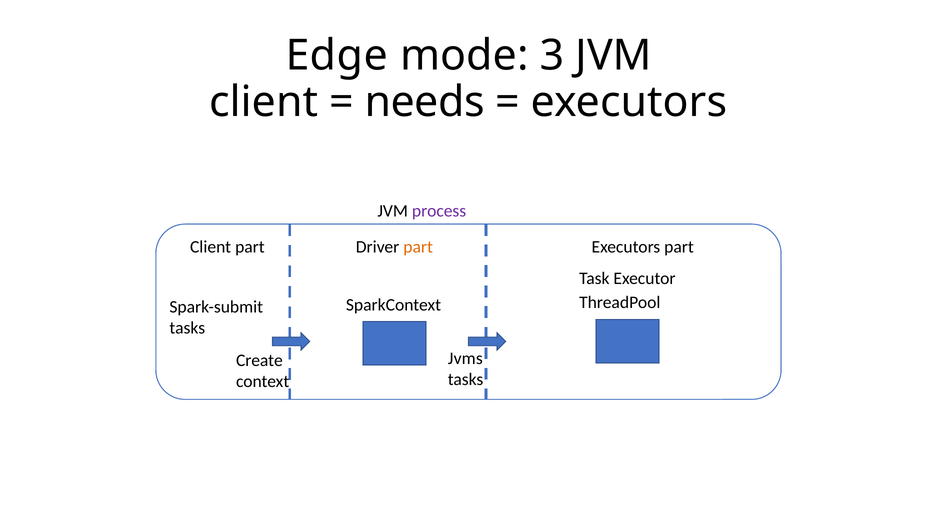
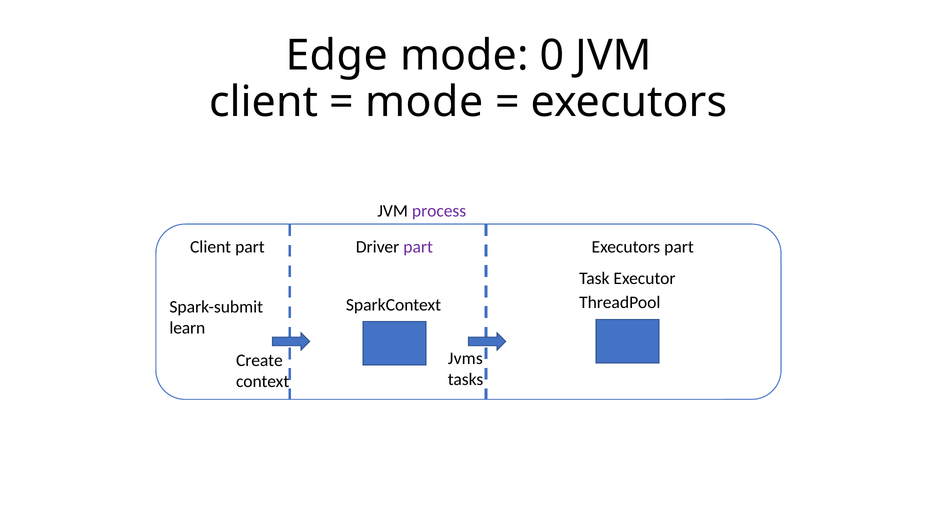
3: 3 -> 0
needs at (425, 102): needs -> mode
part at (418, 247) colour: orange -> purple
tasks at (187, 328): tasks -> learn
